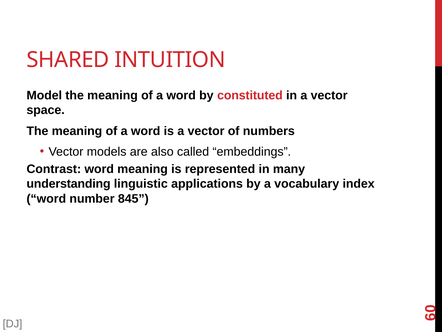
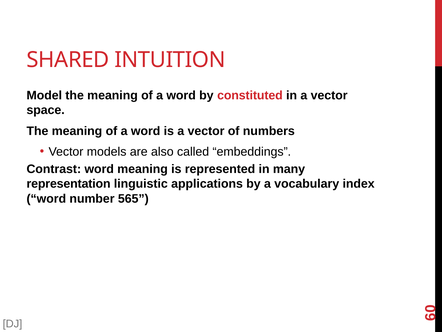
understanding: understanding -> representation
845: 845 -> 565
